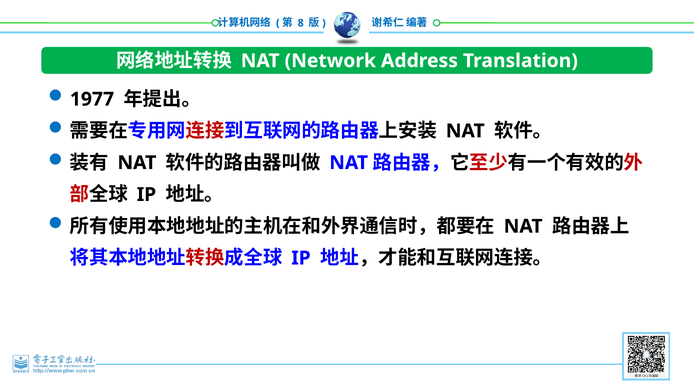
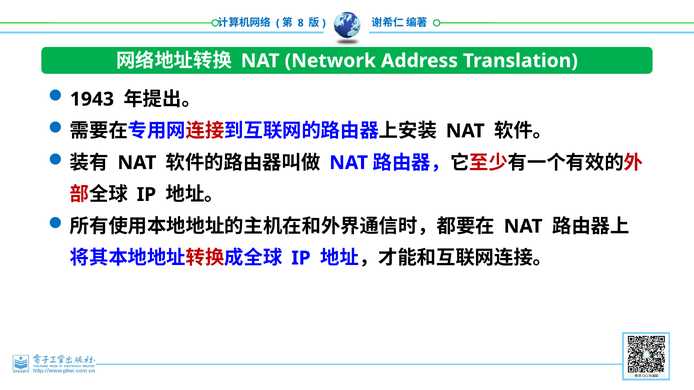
1977: 1977 -> 1943
